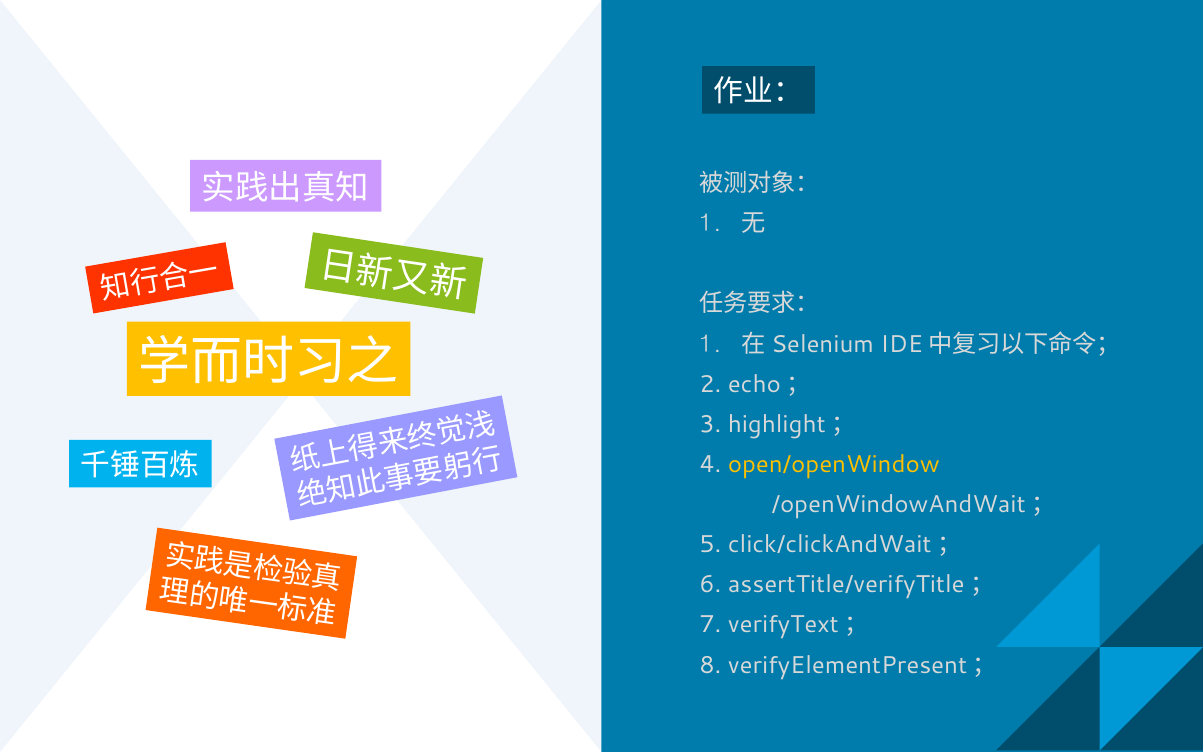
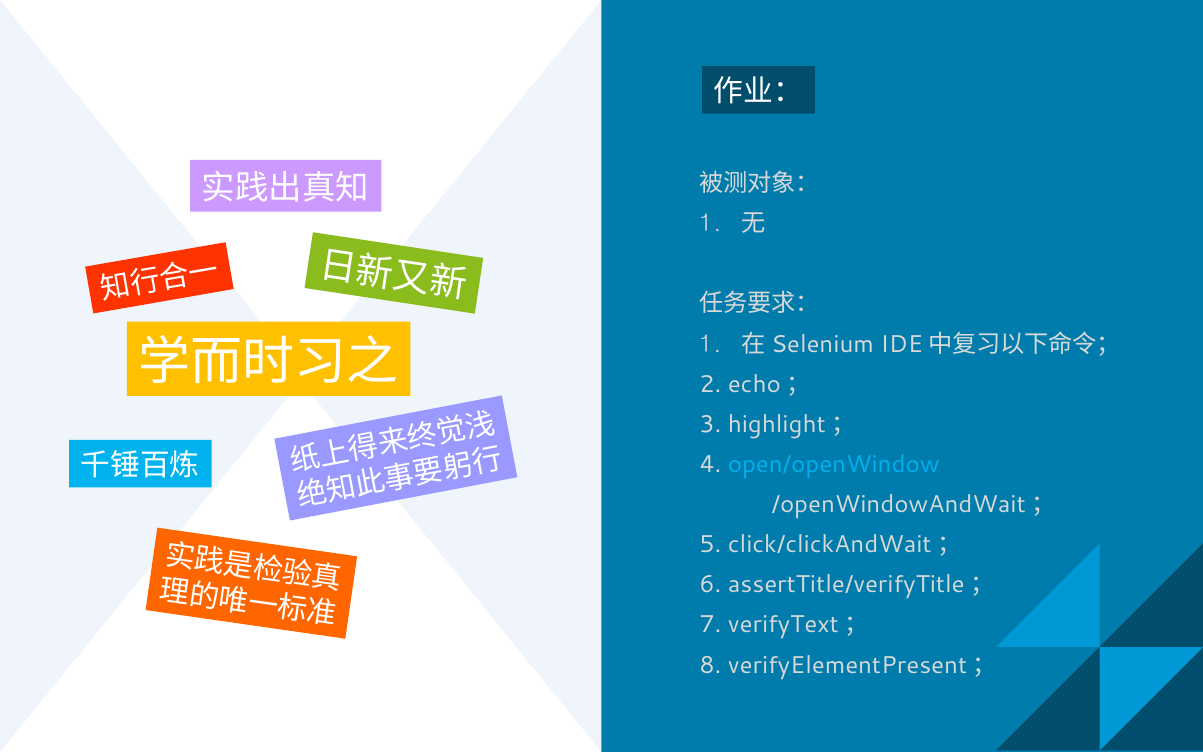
open/openWindow colour: yellow -> light blue
